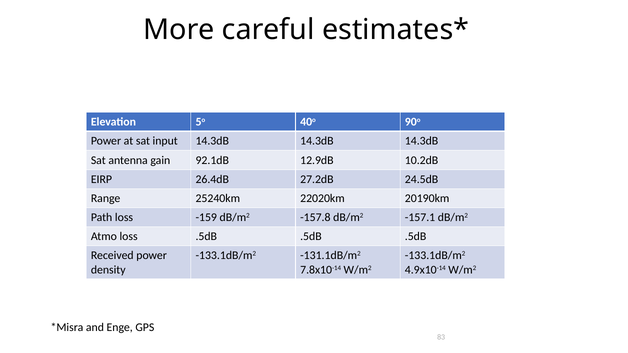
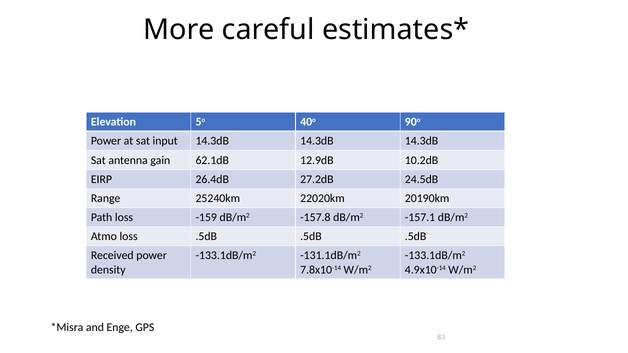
92.1dB: 92.1dB -> 62.1dB
